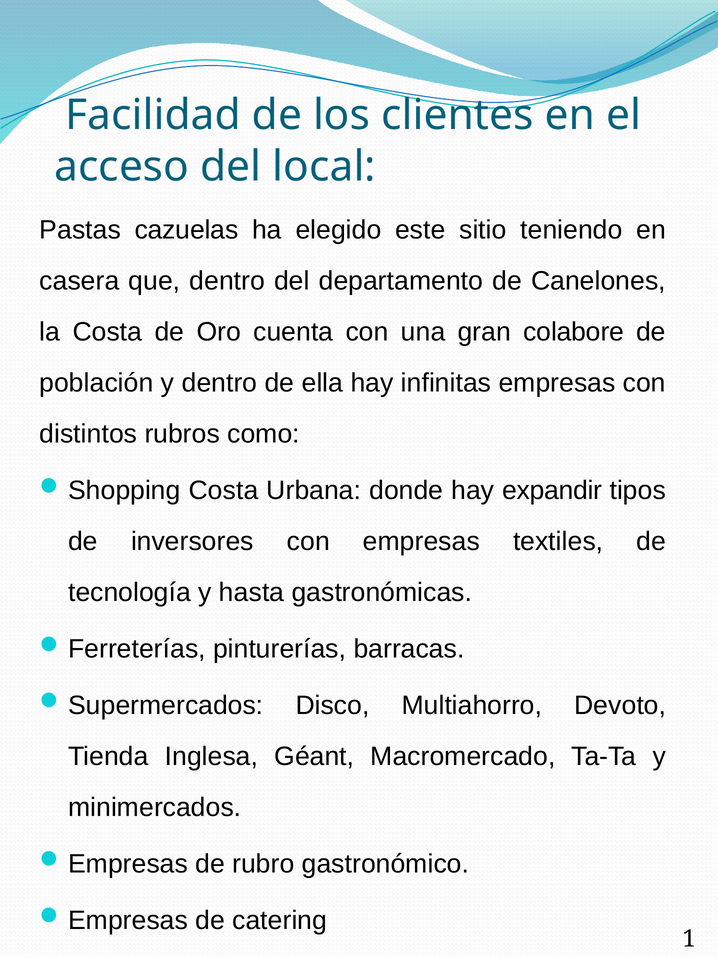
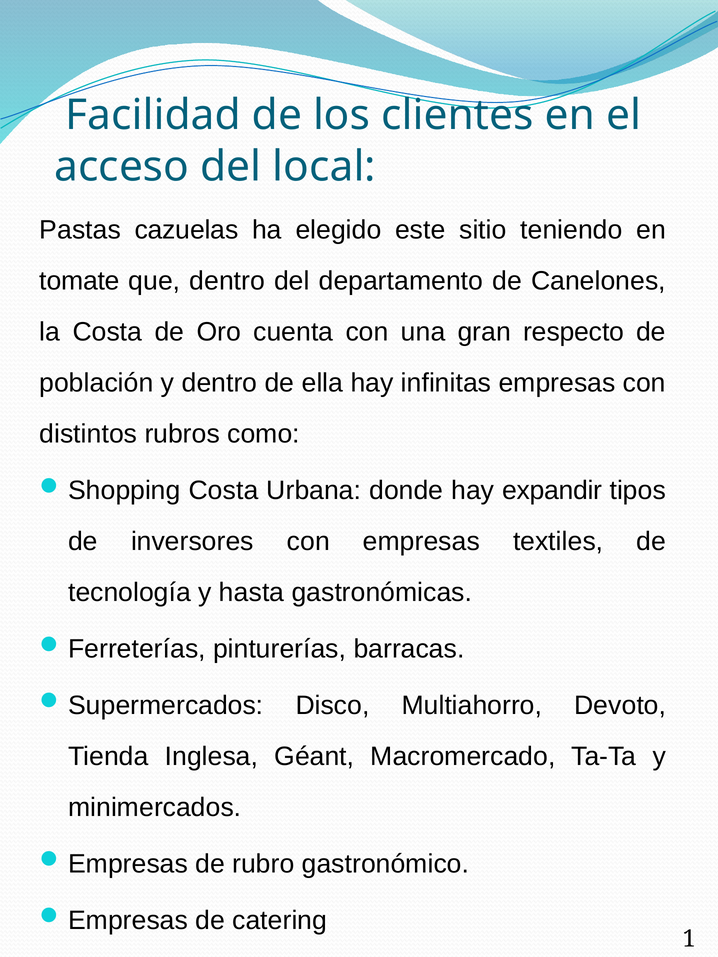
casera: casera -> tomate
colabore: colabore -> respecto
